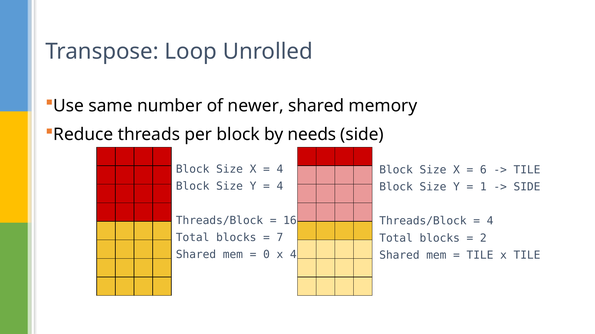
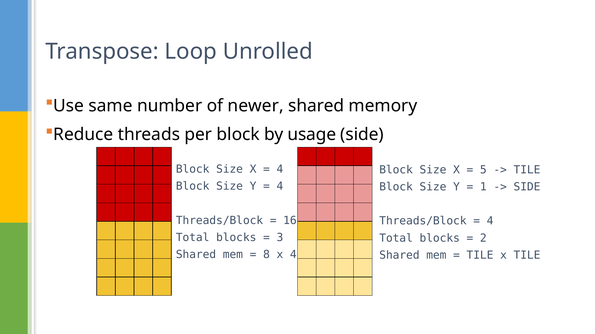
needs: needs -> usage
6: 6 -> 5
7: 7 -> 3
0: 0 -> 8
